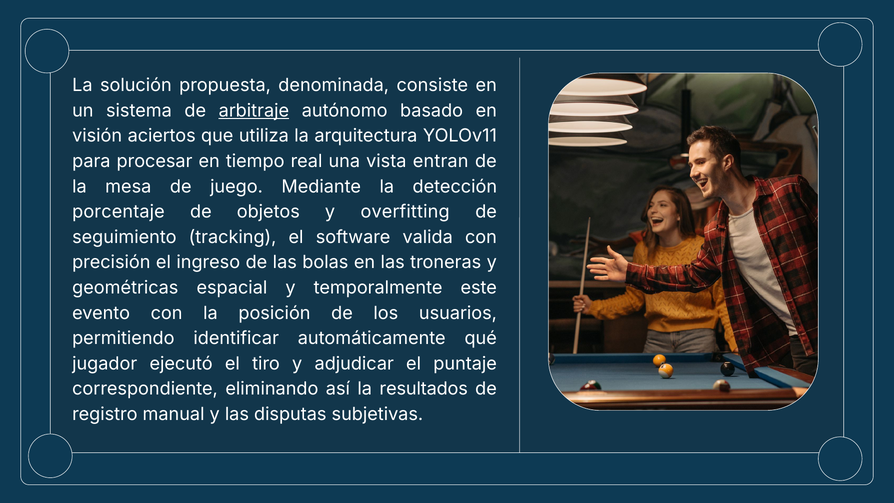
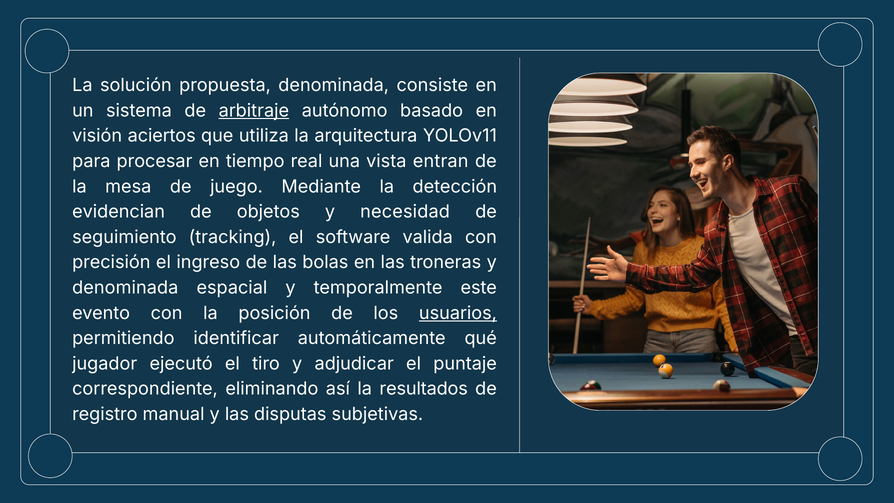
porcentaje: porcentaje -> evidencian
overfitting: overfitting -> necesidad
geométricas at (125, 288): geométricas -> denominada
usuarios underline: none -> present
